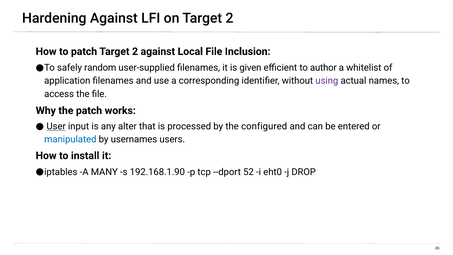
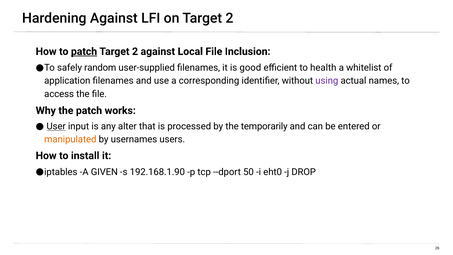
patch at (84, 51) underline: none -> present
given: given -> good
author: author -> health
configured: configured -> temporarily
manipulated colour: blue -> orange
MANY: MANY -> GIVEN
52: 52 -> 50
